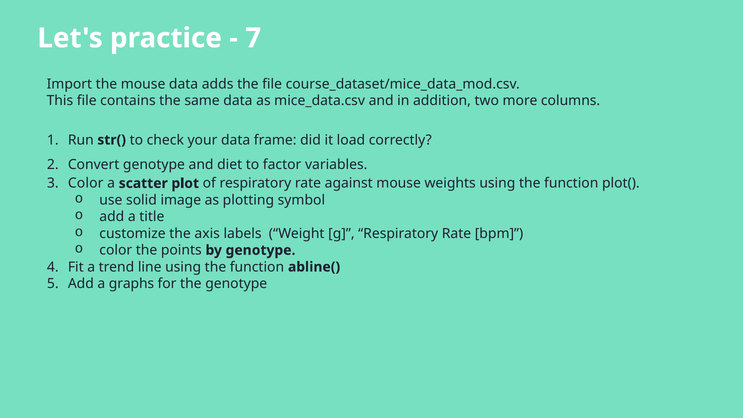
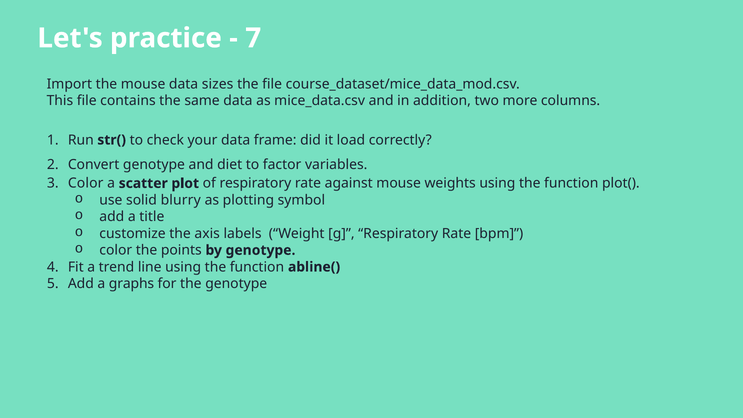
adds: adds -> sizes
image: image -> blurry
